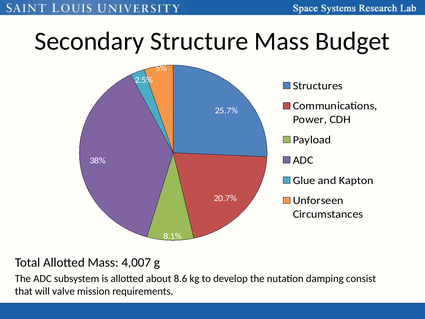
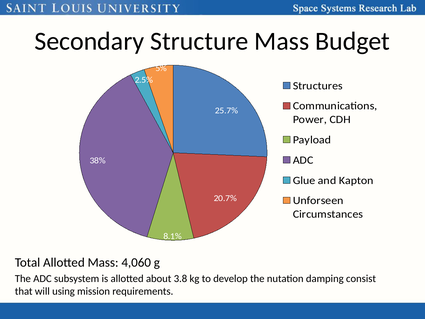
4,007: 4,007 -> 4,060
8.6: 8.6 -> 3.8
valve: valve -> using
